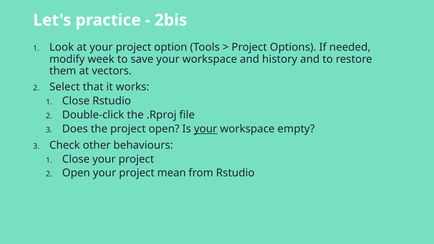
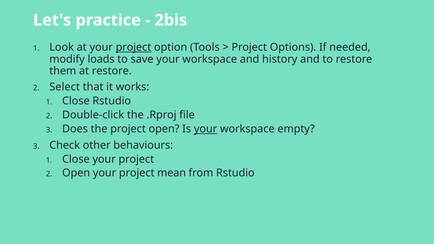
project at (133, 47) underline: none -> present
week: week -> loads
at vectors: vectors -> restore
